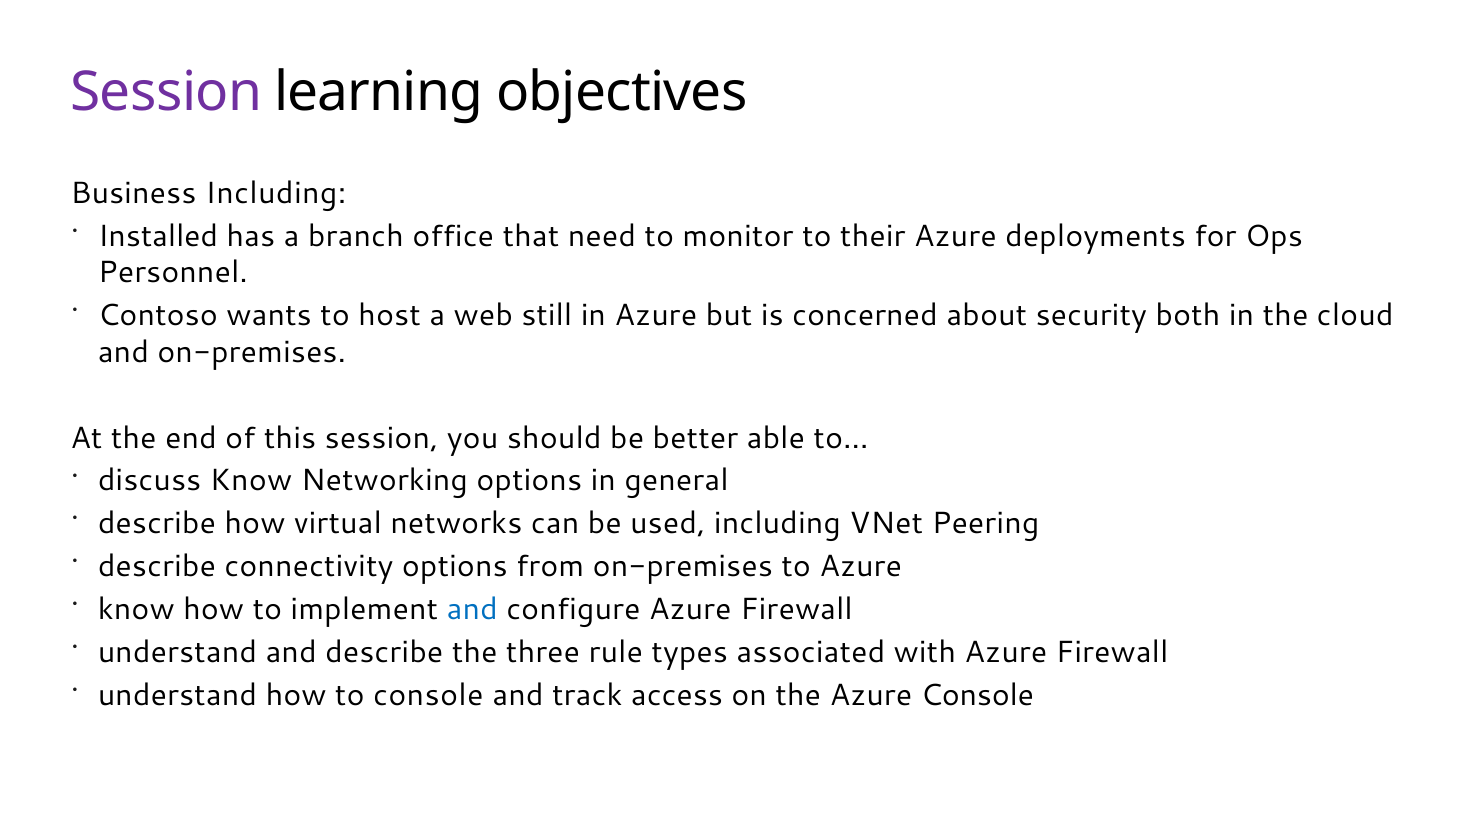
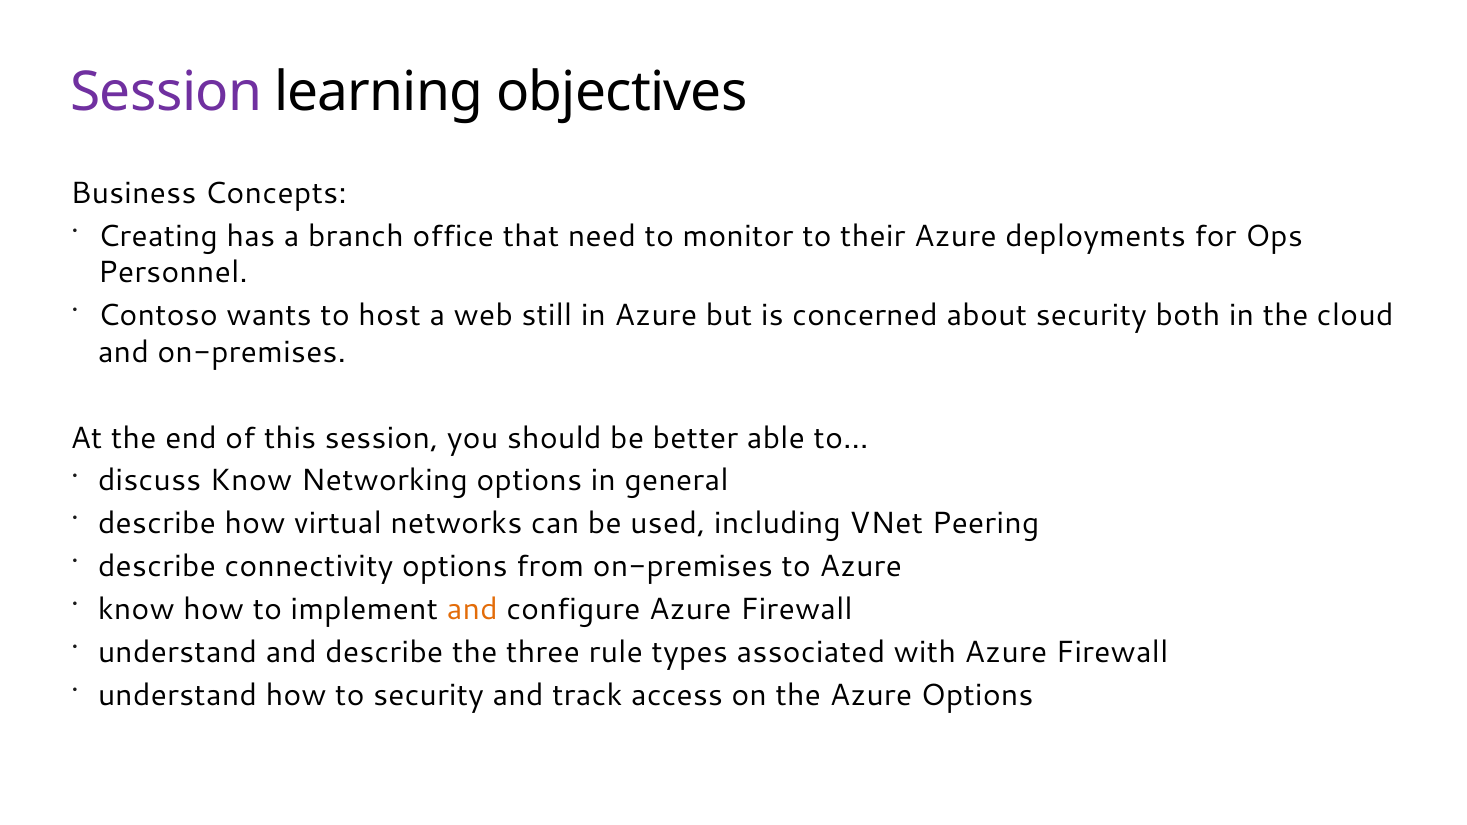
Business Including: Including -> Concepts
Installed: Installed -> Creating
and at (472, 609) colour: blue -> orange
to console: console -> security
Azure Console: Console -> Options
